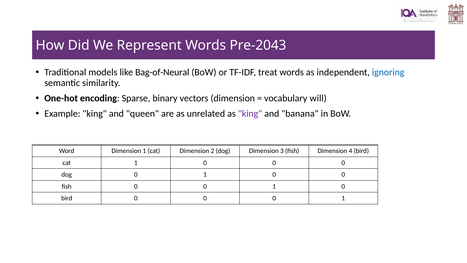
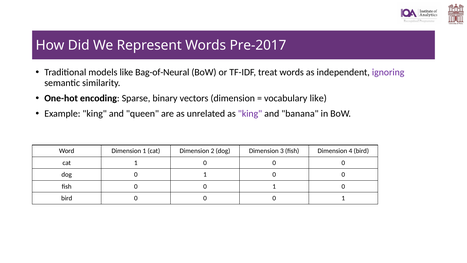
Pre-2043: Pre-2043 -> Pre-2017
ignoring colour: blue -> purple
vocabulary will: will -> like
